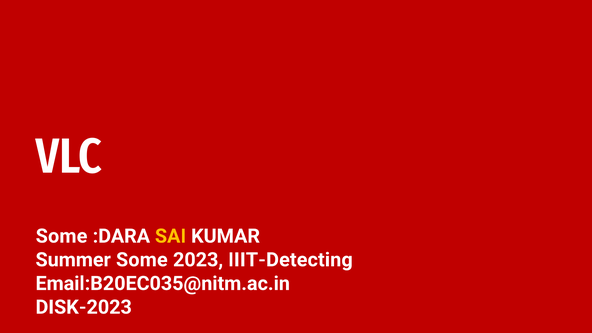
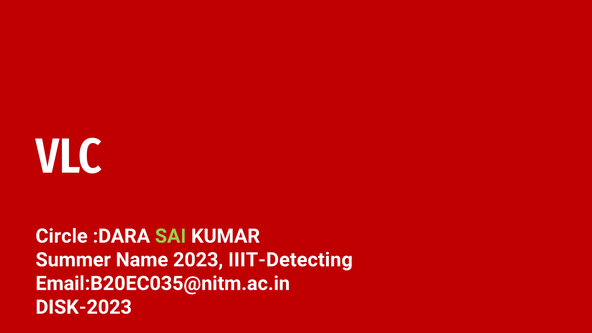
Some at (62, 236): Some -> Circle
SAI colour: yellow -> light green
Summer Some: Some -> Name
